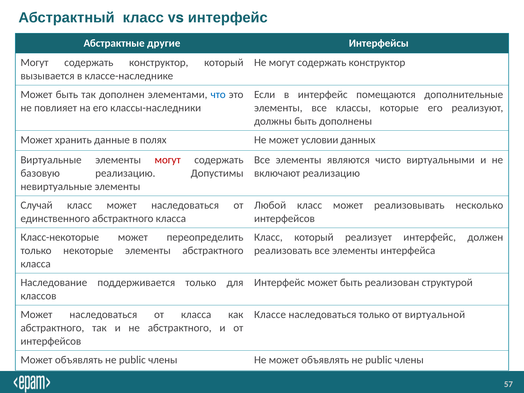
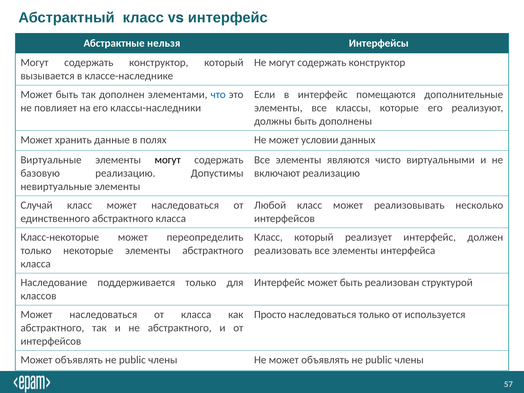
другие: другие -> нельзя
могут at (168, 160) colour: red -> black
Классе: Классе -> Просто
виртуальной: виртуальной -> используется
